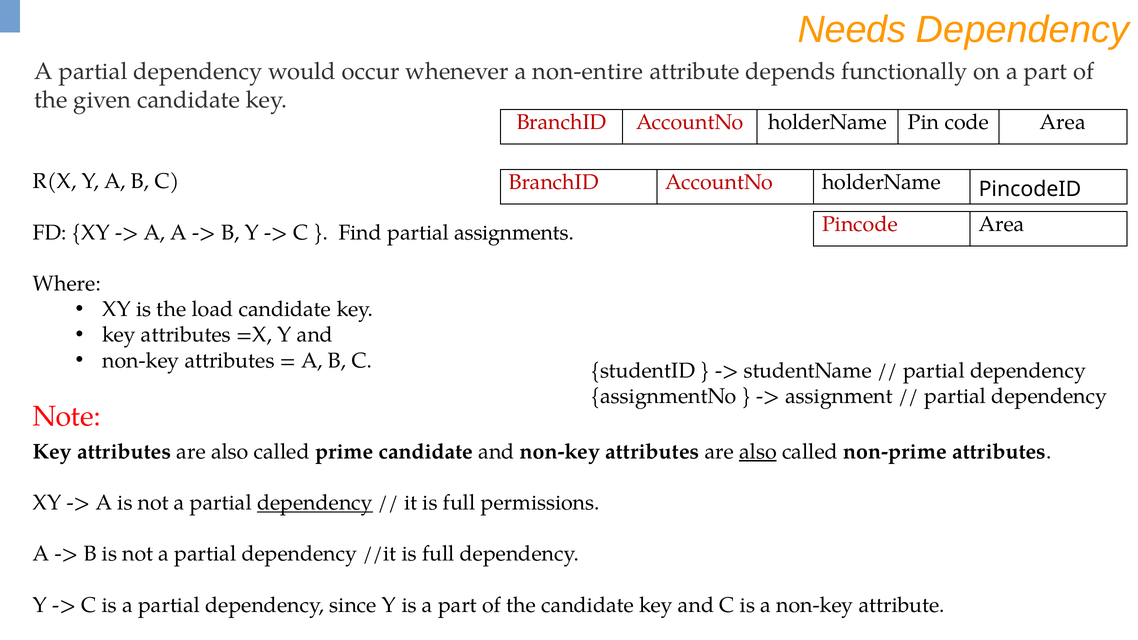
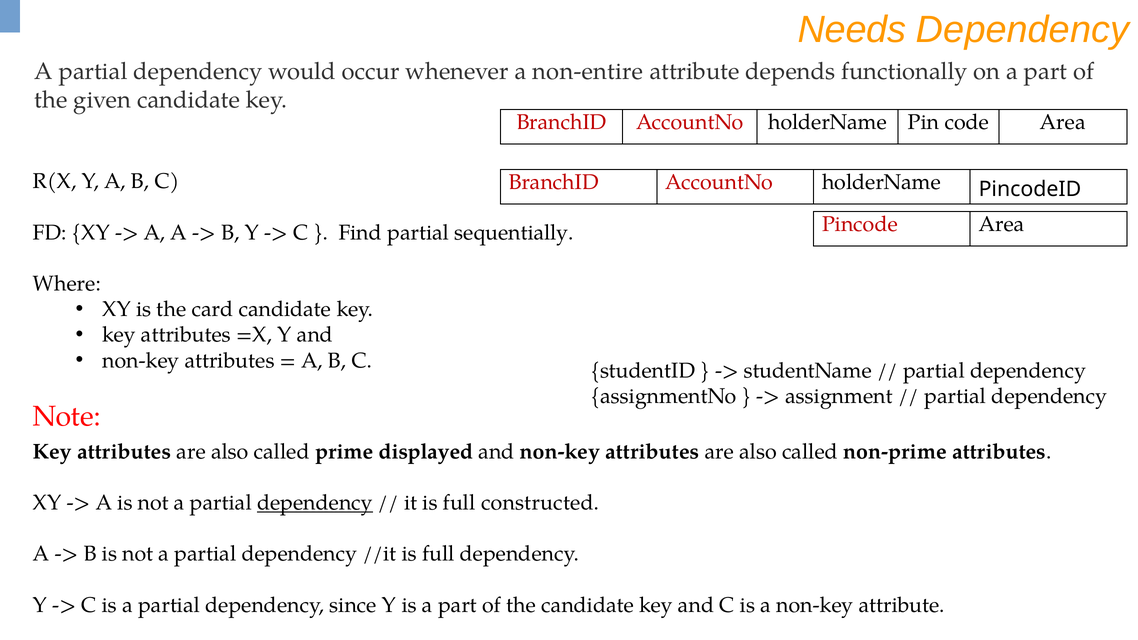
assignments: assignments -> sequentially
load: load -> card
prime candidate: candidate -> displayed
also at (758, 452) underline: present -> none
permissions: permissions -> constructed
